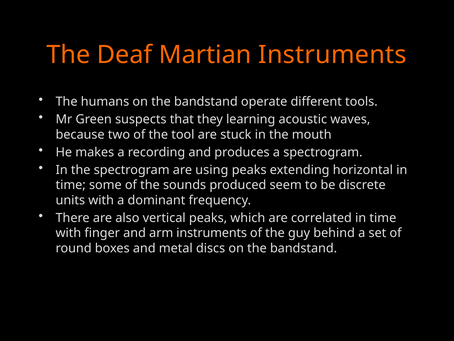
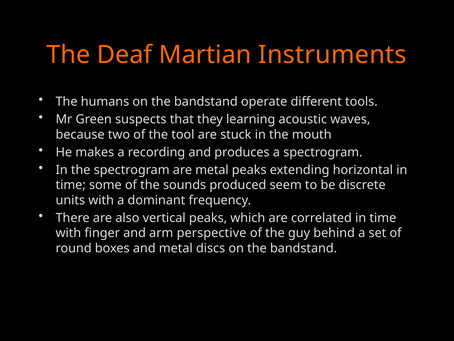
are using: using -> metal
arm instruments: instruments -> perspective
